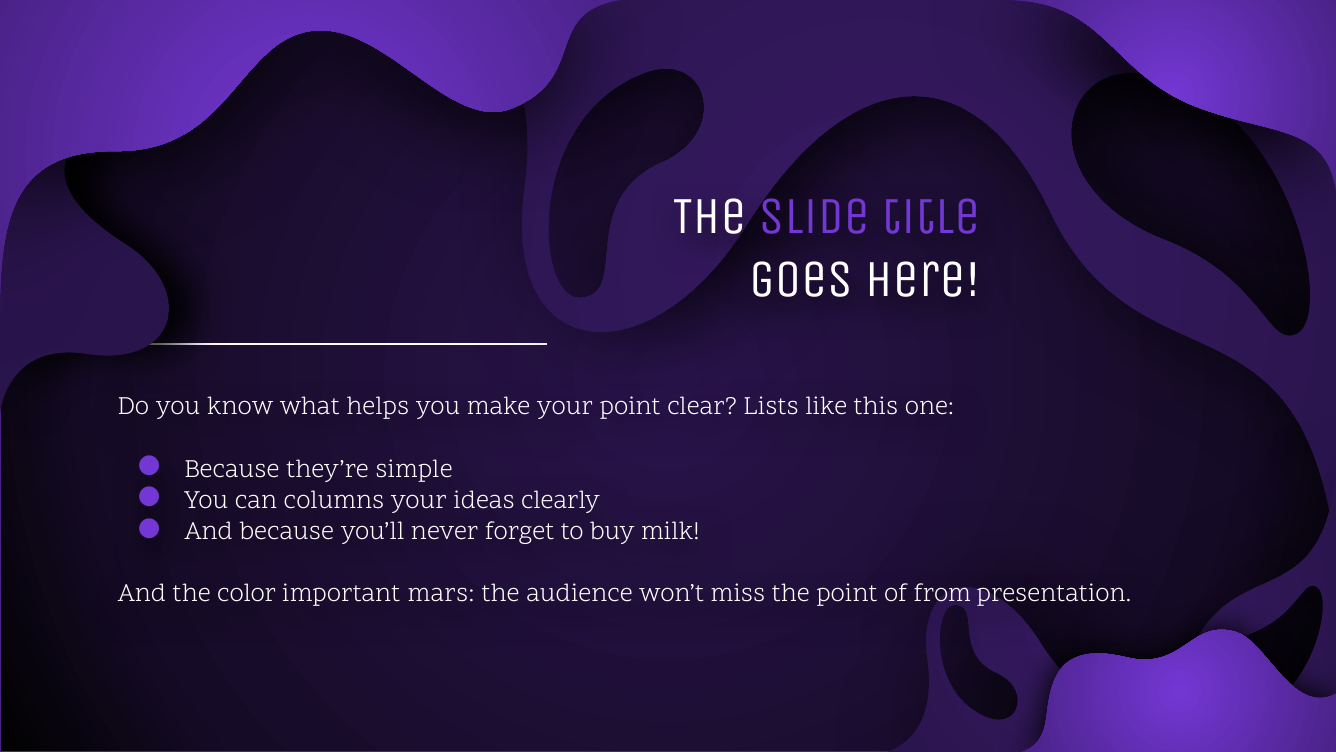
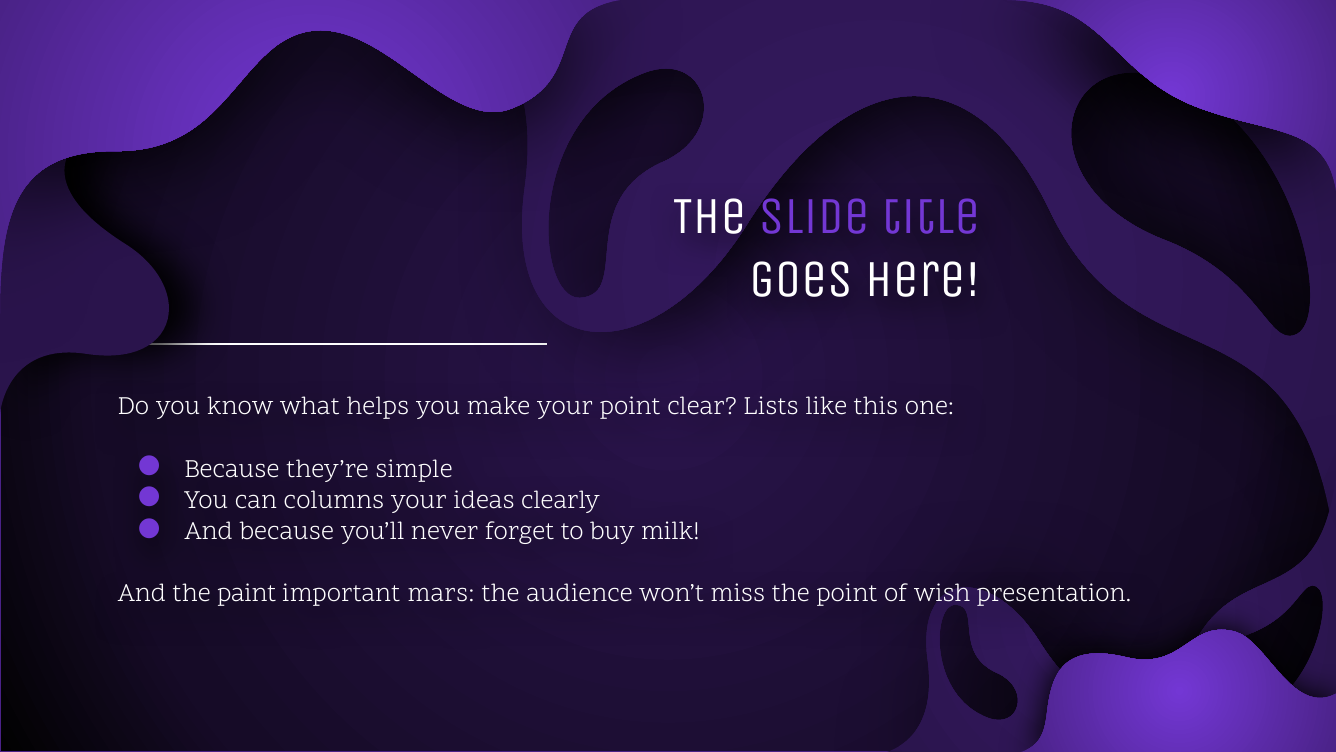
color: color -> paint
from: from -> wish
